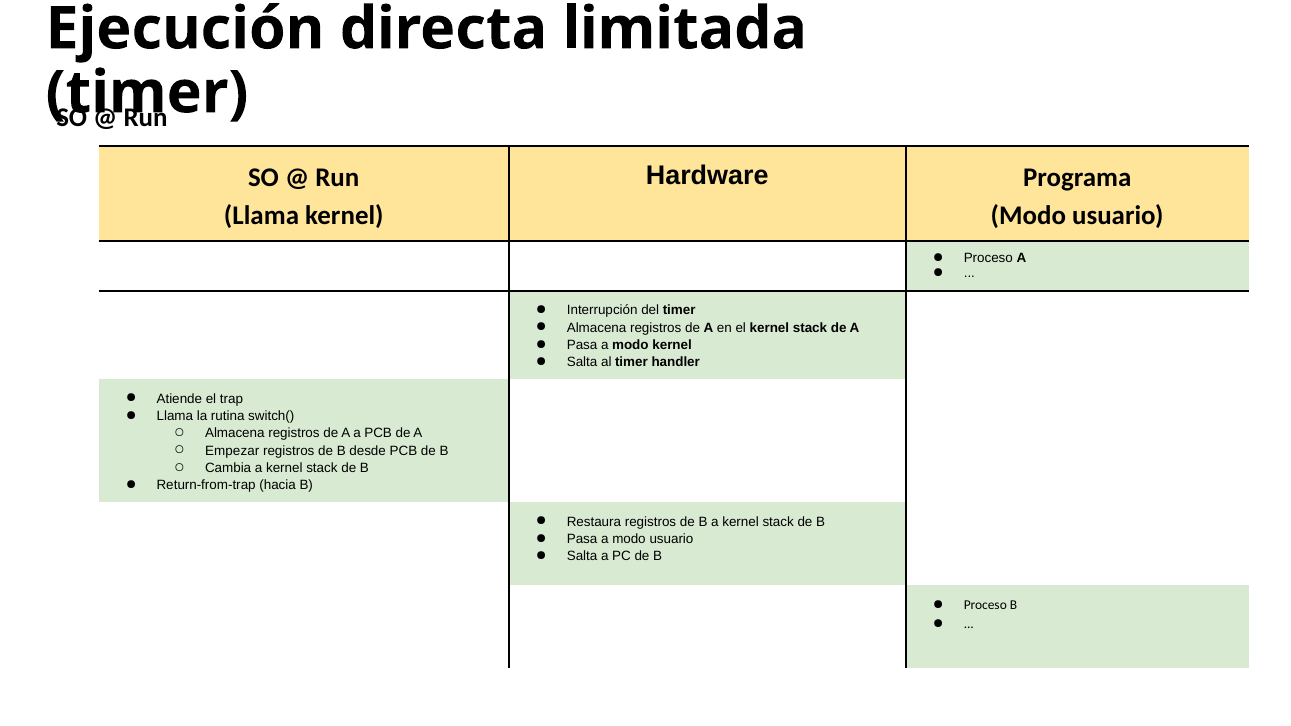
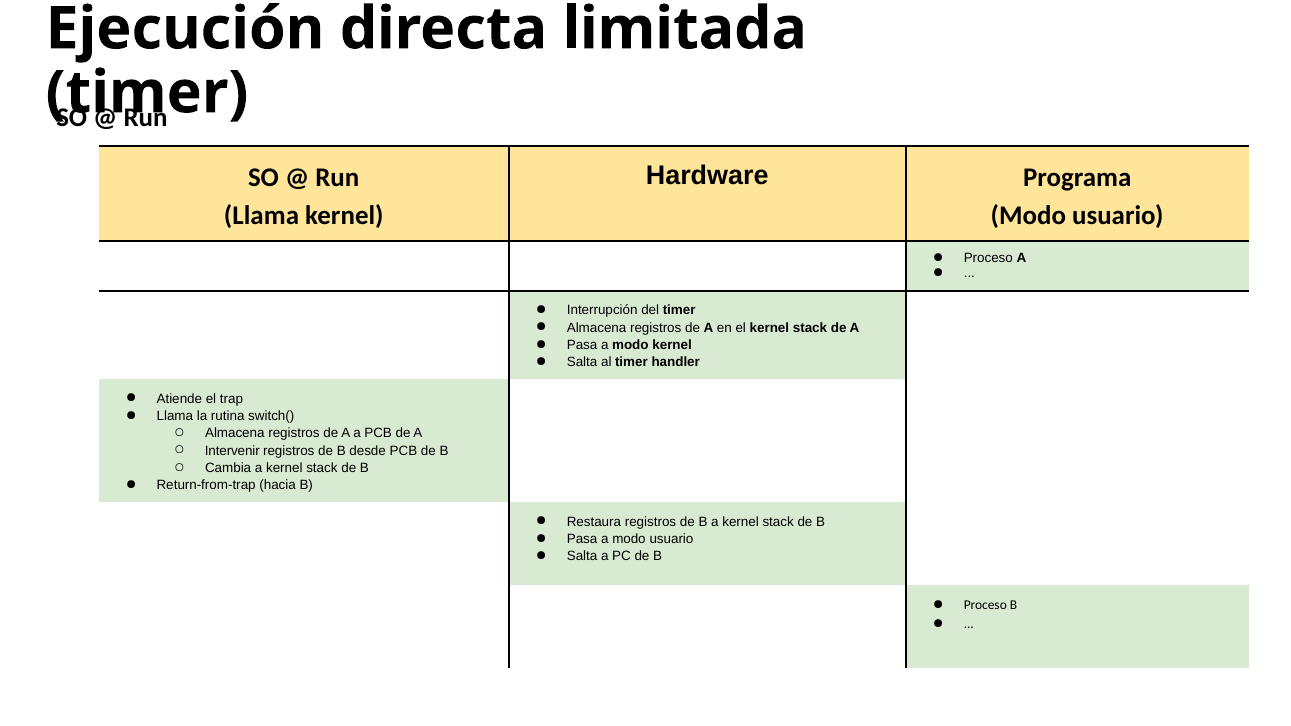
Empezar: Empezar -> Intervenir
